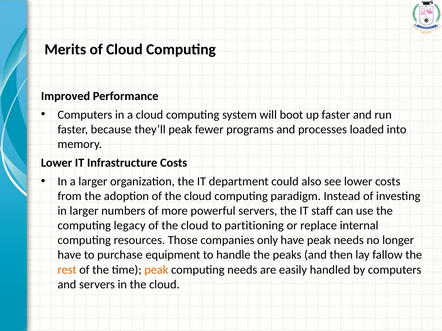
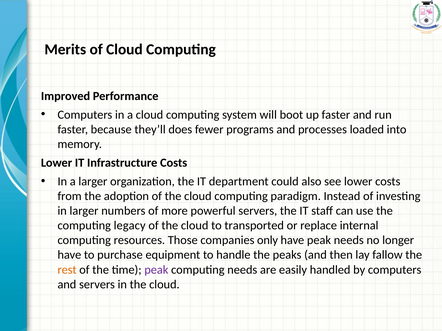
they’ll peak: peak -> does
partitioning: partitioning -> transported
peak at (156, 270) colour: orange -> purple
